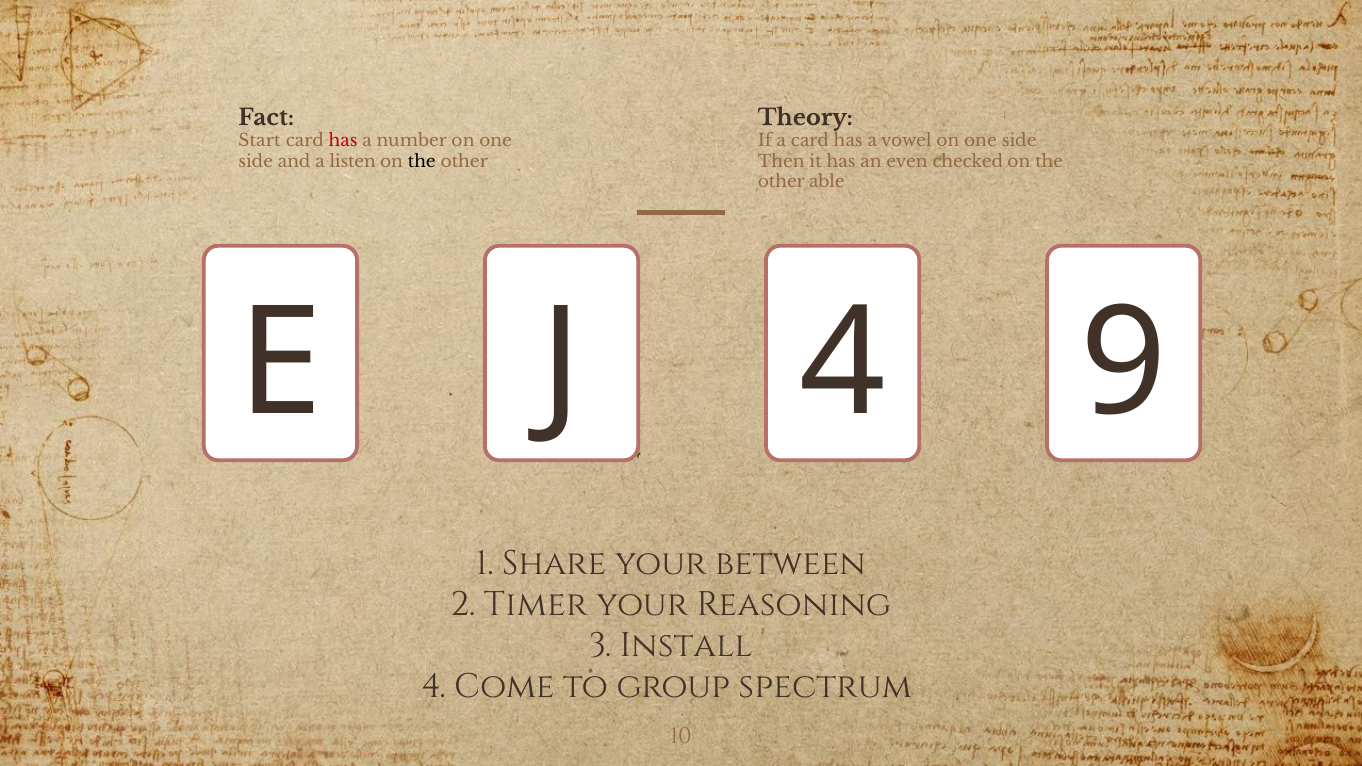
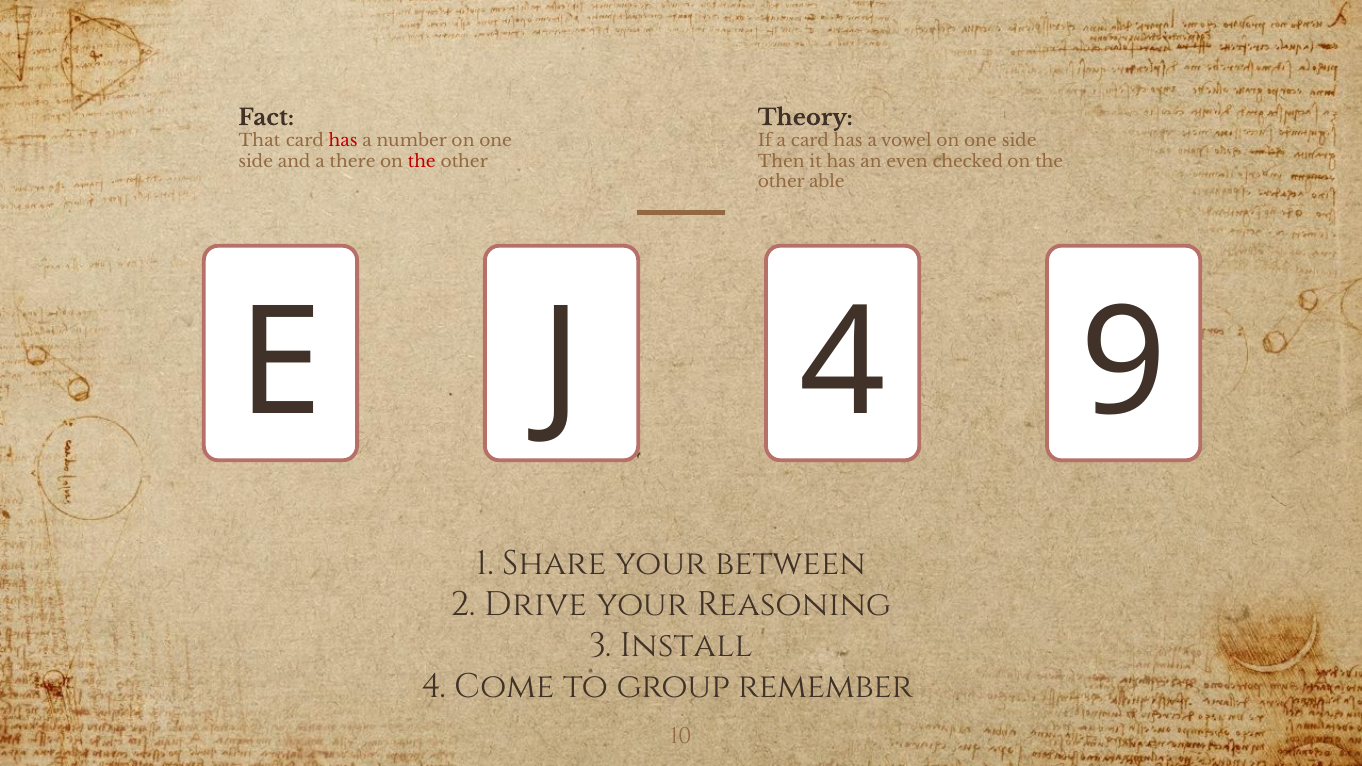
Start: Start -> That
listen: listen -> there
the at (422, 162) colour: black -> red
Timer: Timer -> Drive
spectrum: spectrum -> remember
